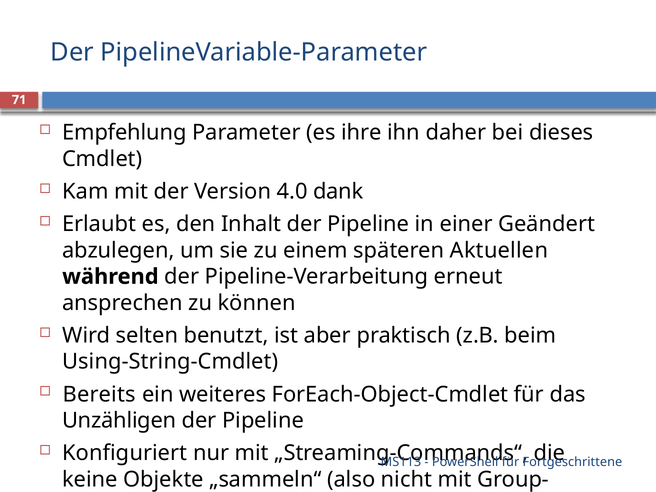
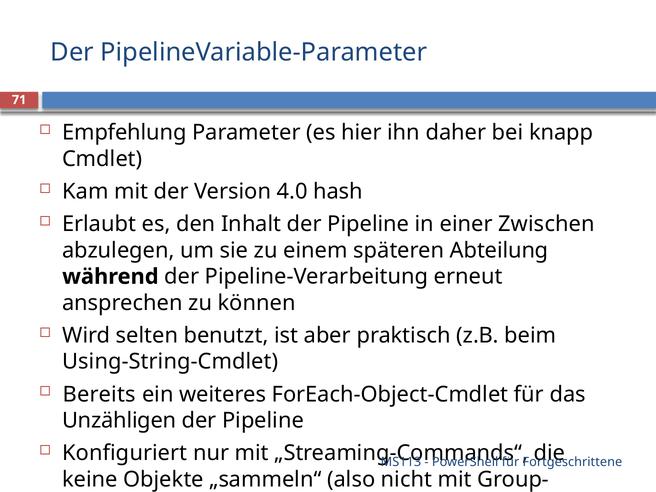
ihre: ihre -> hier
dieses: dieses -> knapp
dank: dank -> hash
Geändert: Geändert -> Zwischen
Aktuellen: Aktuellen -> Abteilung
